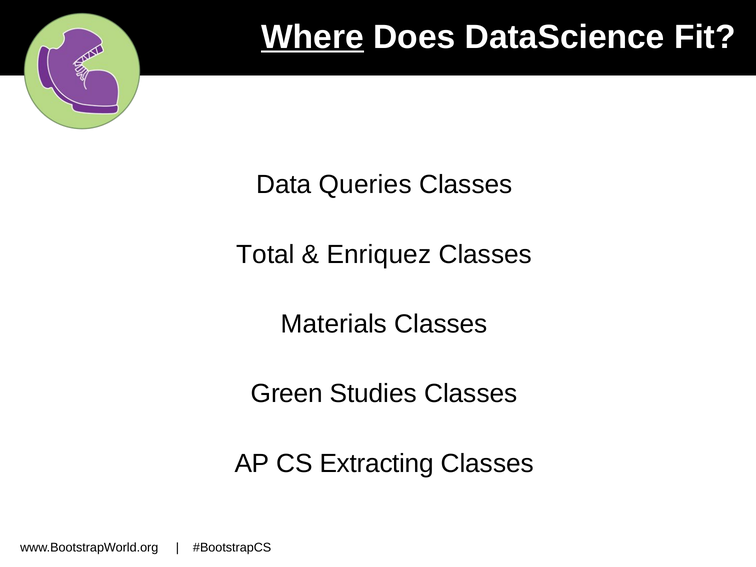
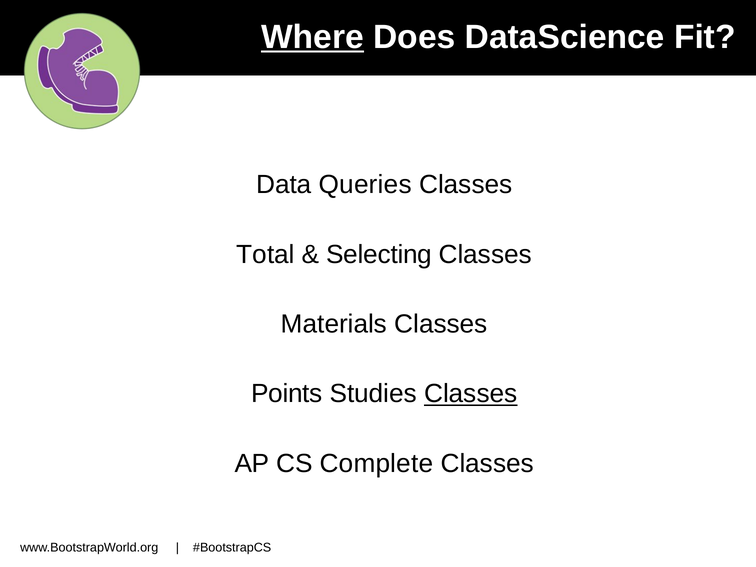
Enriquez: Enriquez -> Selecting
Green: Green -> Points
Classes at (471, 394) underline: none -> present
Extracting: Extracting -> Complete
